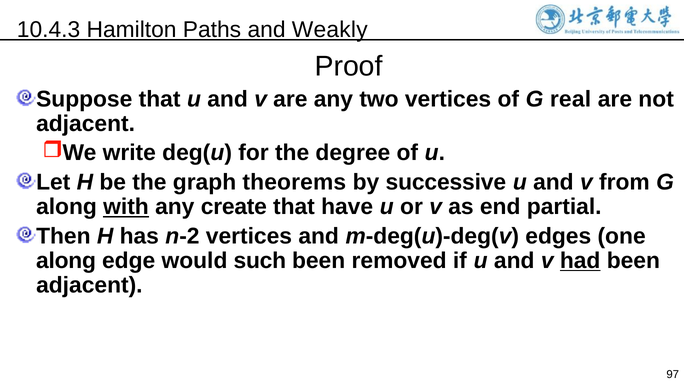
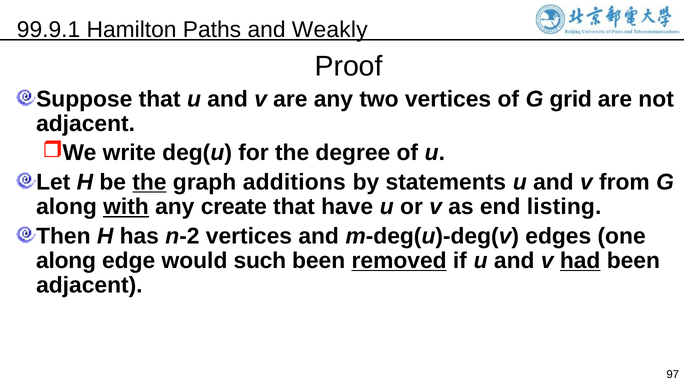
10.4.3: 10.4.3 -> 99.9.1
real: real -> grid
the at (149, 182) underline: none -> present
theorems: theorems -> additions
successive: successive -> statements
partial: partial -> listing
removed underline: none -> present
